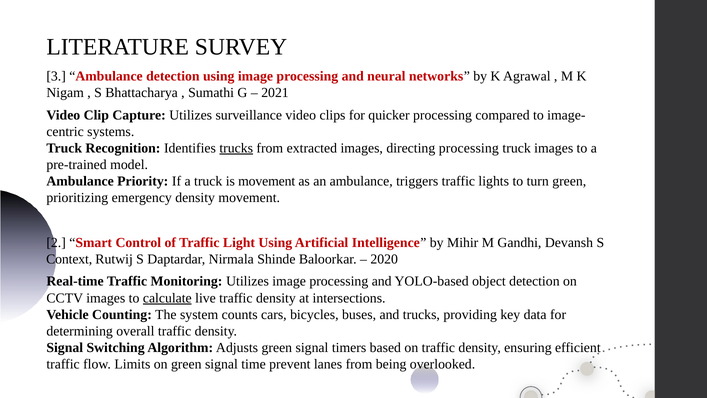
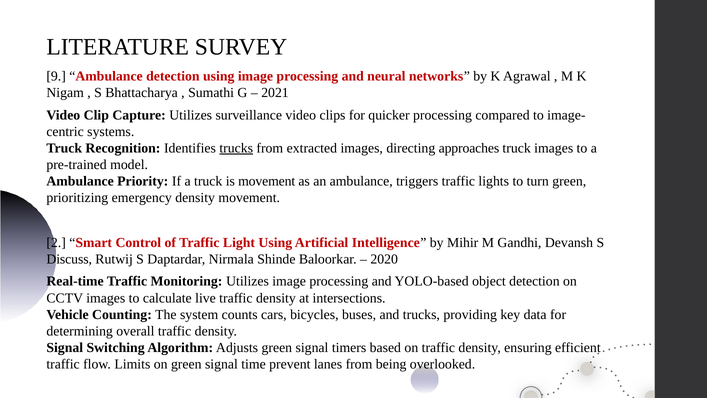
3: 3 -> 9
directing processing: processing -> approaches
Context: Context -> Discuss
calculate underline: present -> none
